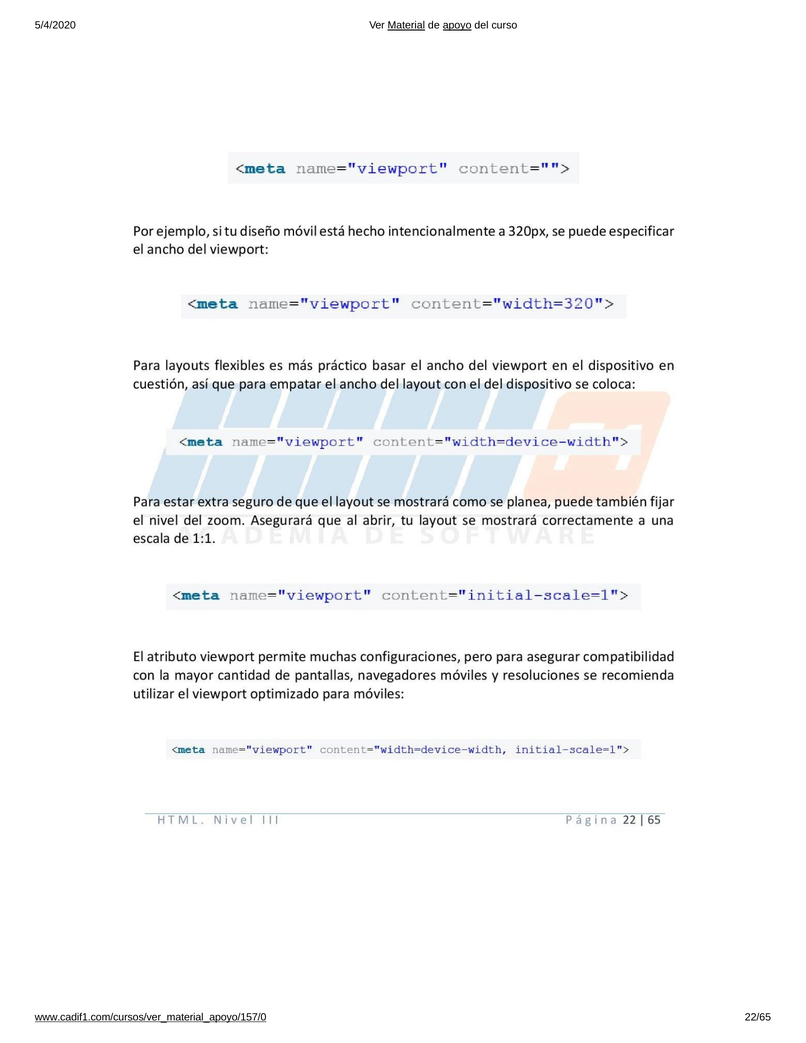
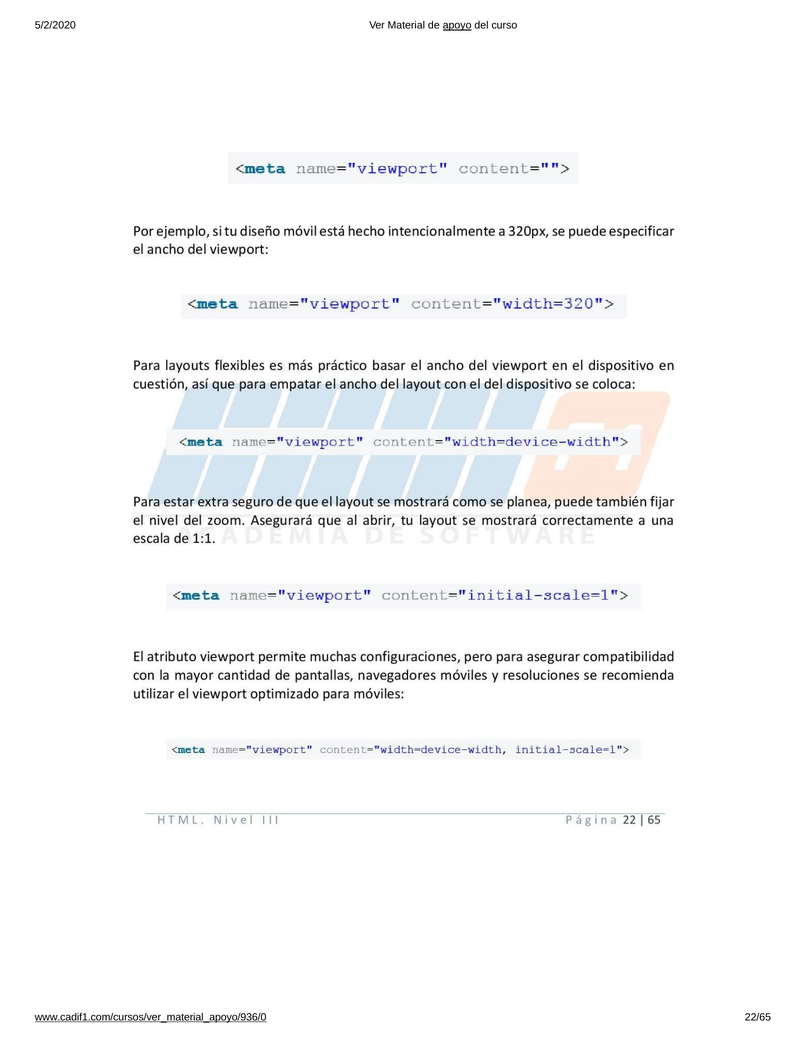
5/4/2020: 5/4/2020 -> 5/2/2020
Material underline: present -> none
www.cadif1.com/cursos/ver_material_apoyo/157/0: www.cadif1.com/cursos/ver_material_apoyo/157/0 -> www.cadif1.com/cursos/ver_material_apoyo/936/0
